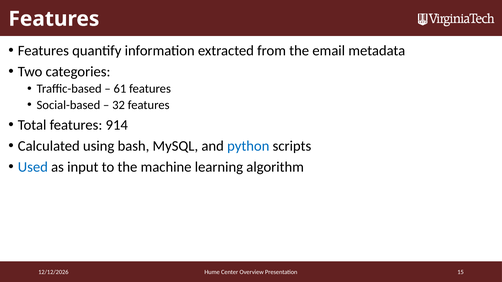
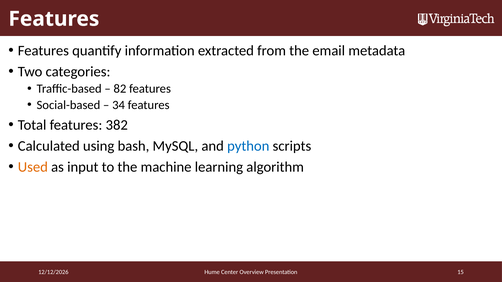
61: 61 -> 82
32: 32 -> 34
914: 914 -> 382
Used colour: blue -> orange
